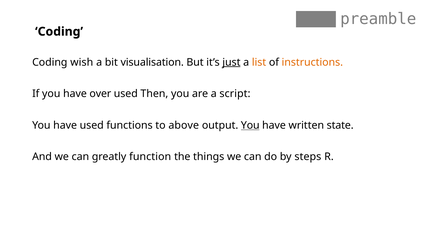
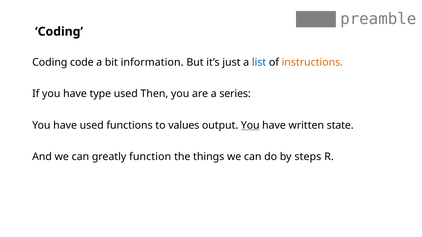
wish: wish -> code
visualisation: visualisation -> information
just underline: present -> none
list colour: orange -> blue
over: over -> type
script: script -> series
above: above -> values
